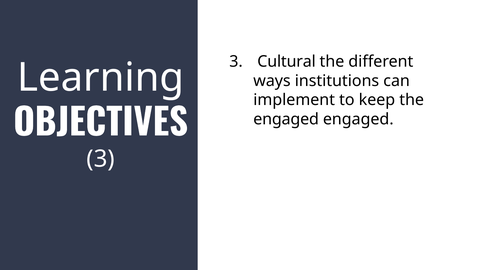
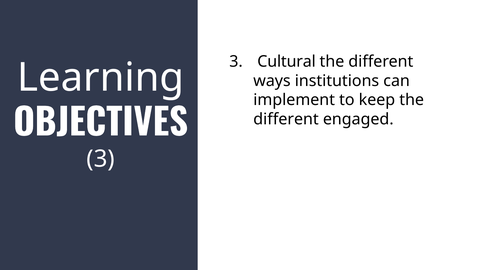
engaged at (286, 119): engaged -> different
